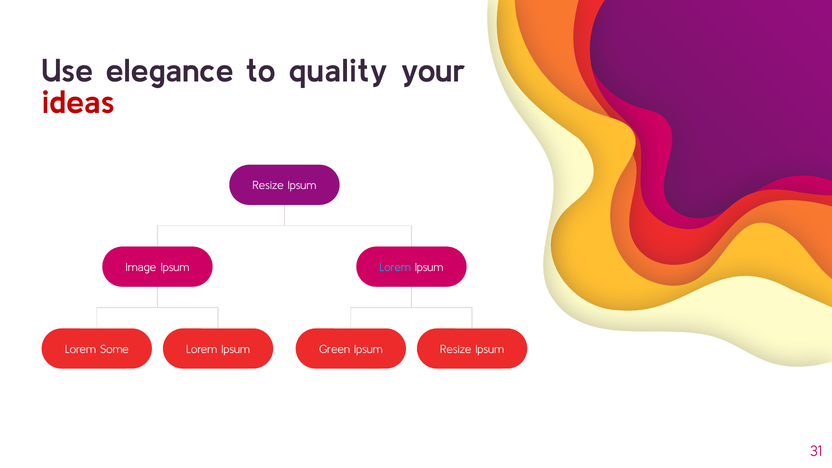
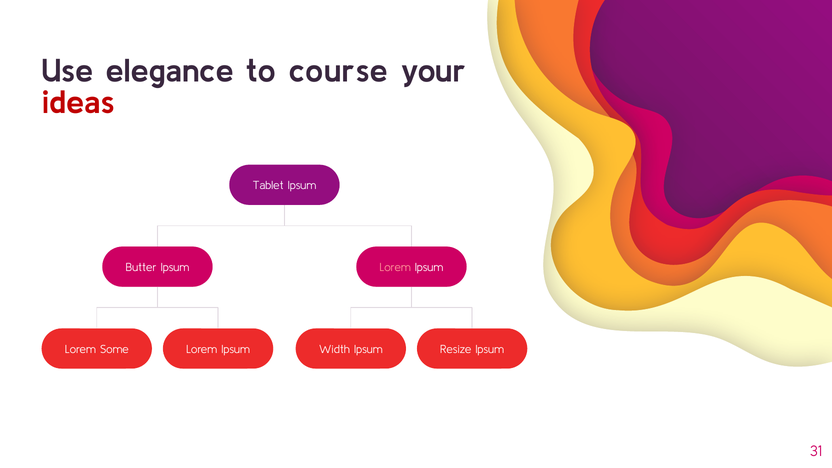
quality: quality -> course
Resize at (268, 186): Resize -> Tablet
Image: Image -> Butter
Lorem at (395, 267) colour: light blue -> pink
Green: Green -> Width
